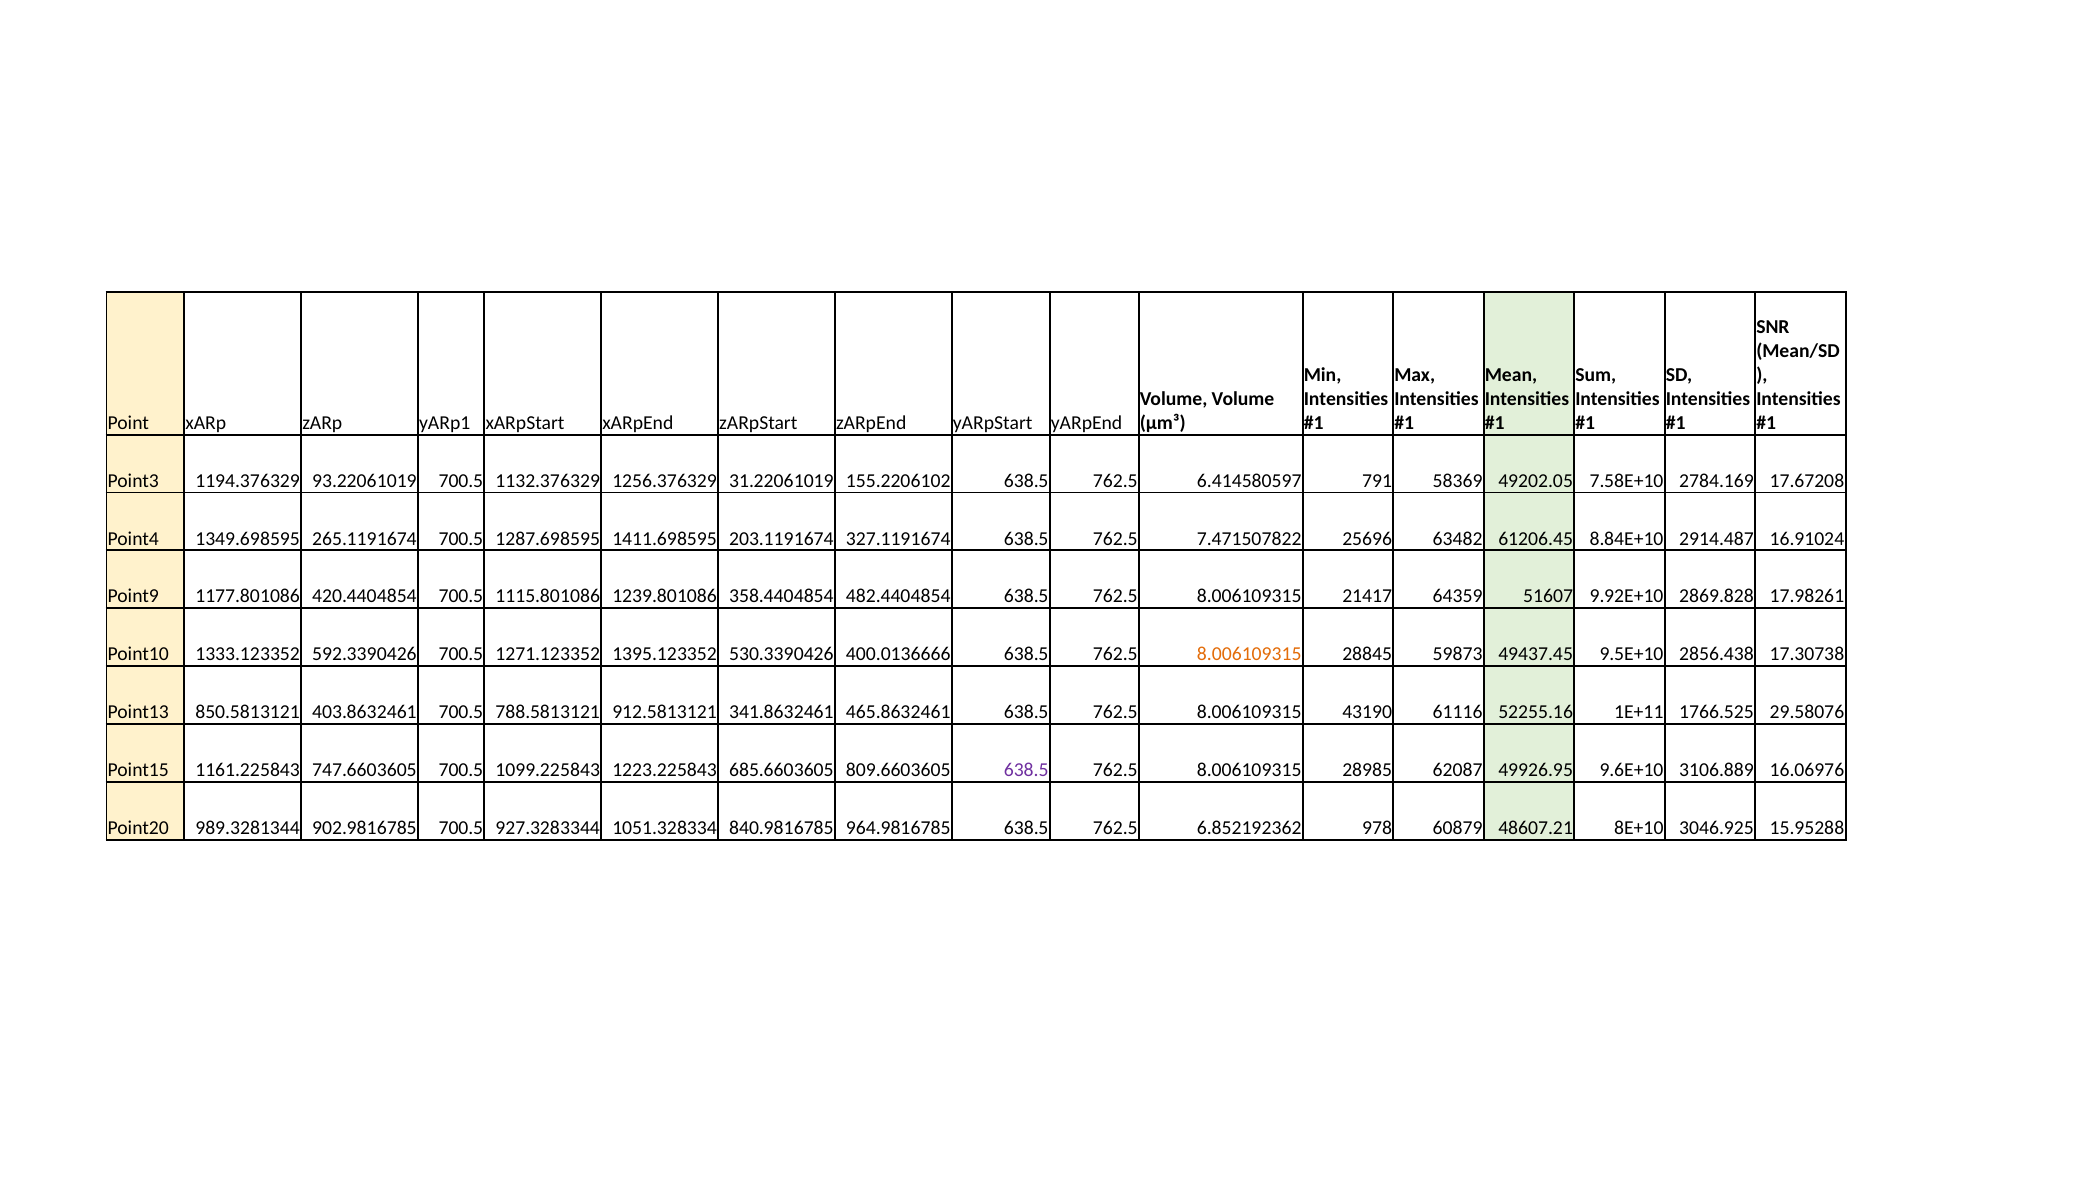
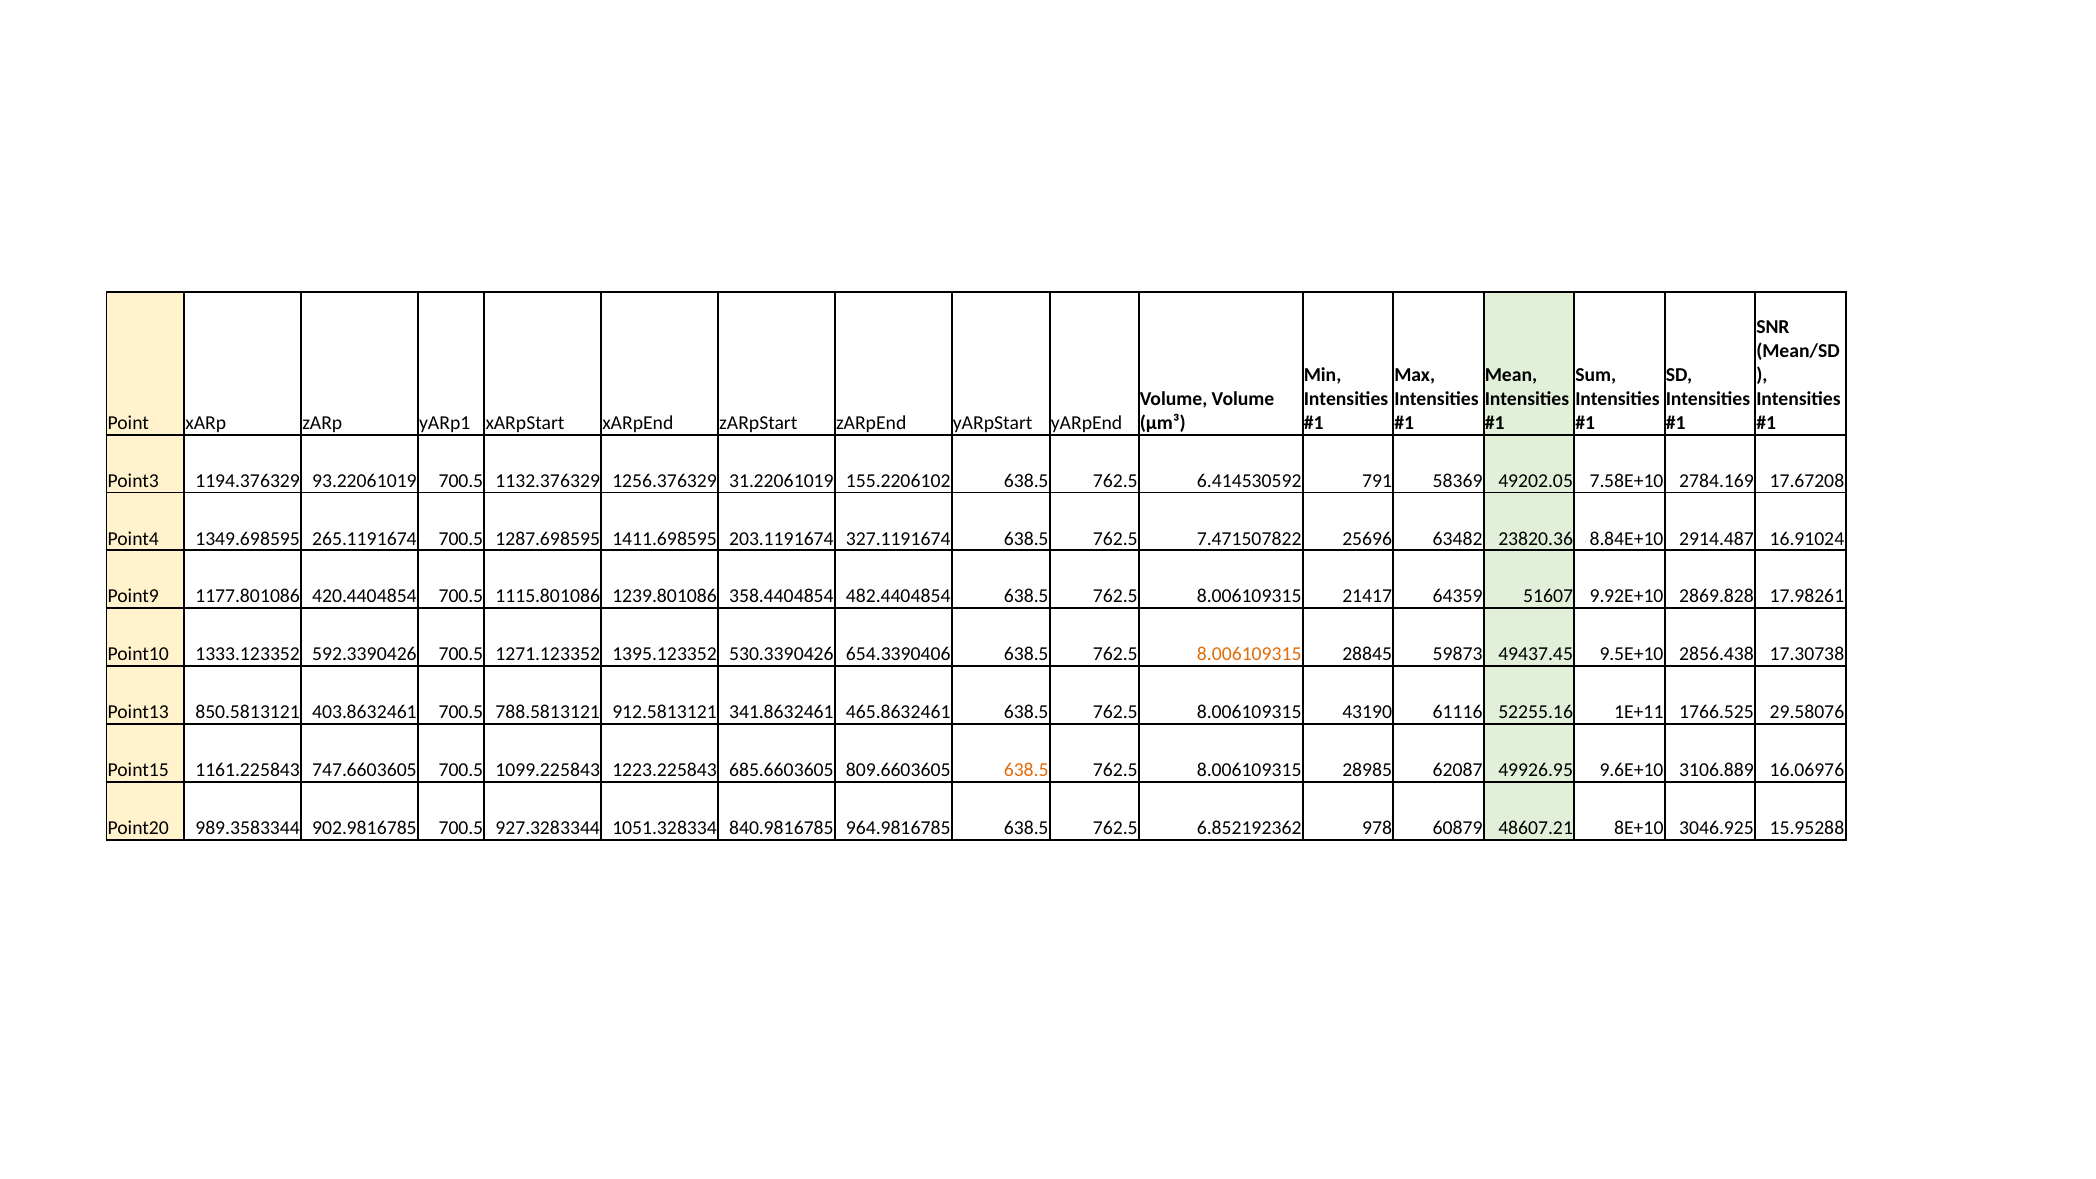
6.414580597: 6.414580597 -> 6.414530592
61206.45: 61206.45 -> 23820.36
400.0136666: 400.0136666 -> 654.3390406
638.5 at (1026, 770) colour: purple -> orange
989.3281344: 989.3281344 -> 989.3583344
